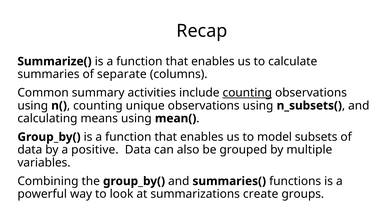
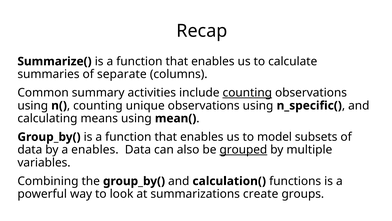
n_subsets(: n_subsets( -> n_specific(
a positive: positive -> enables
grouped underline: none -> present
summaries(: summaries( -> calculation(
